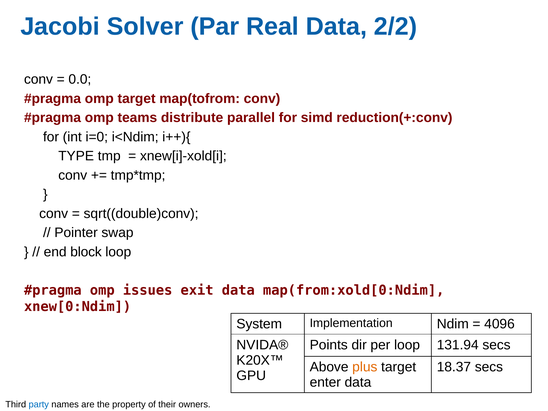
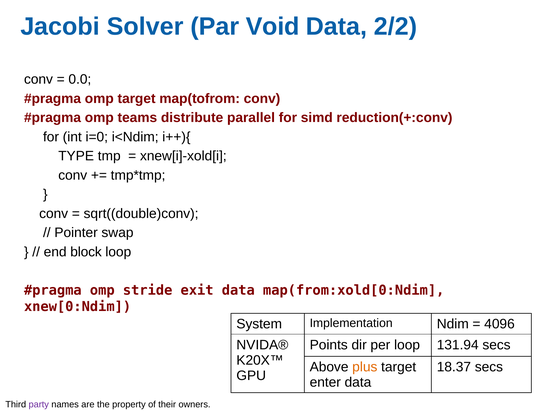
Real: Real -> Void
issues: issues -> stride
party colour: blue -> purple
